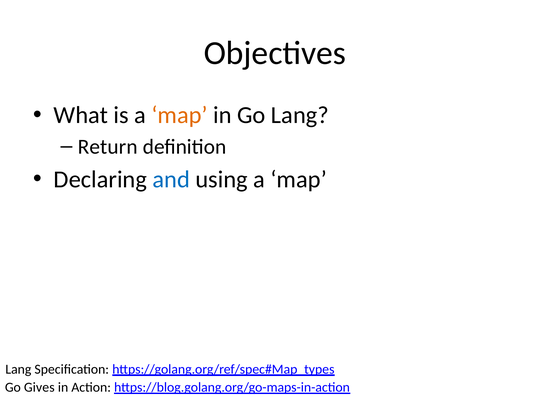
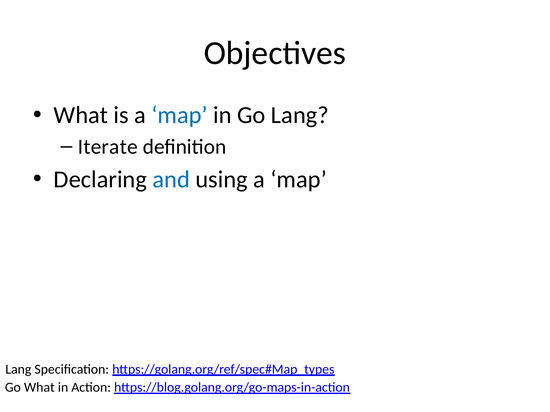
map at (180, 115) colour: orange -> blue
Return: Return -> Iterate
Go Gives: Gives -> What
